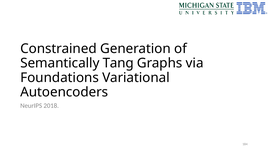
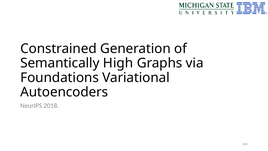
Tang: Tang -> High
